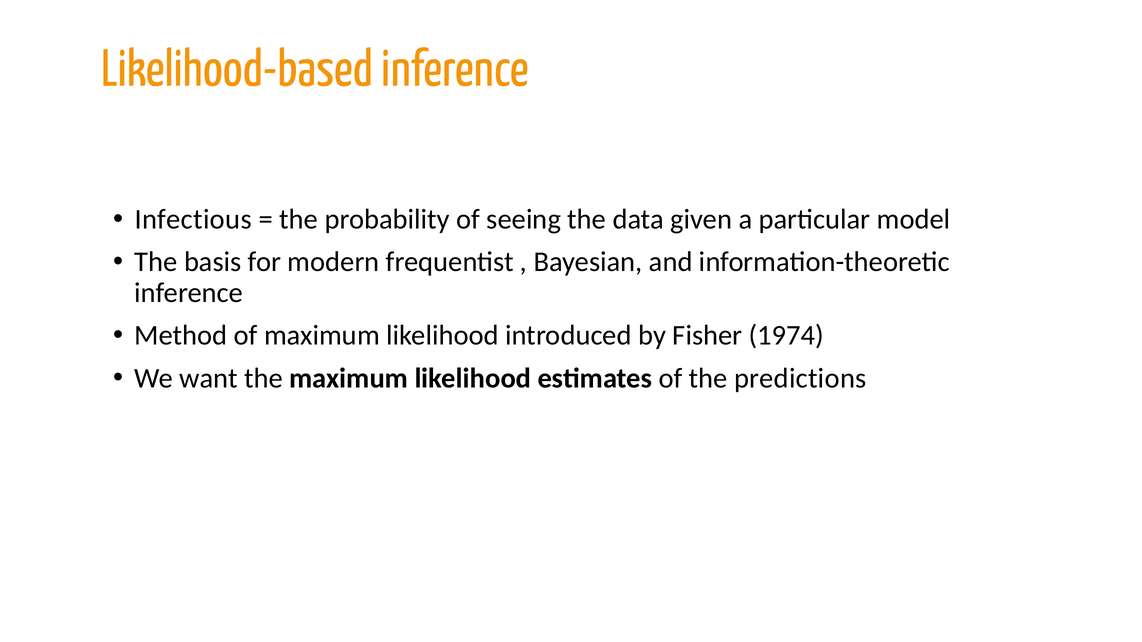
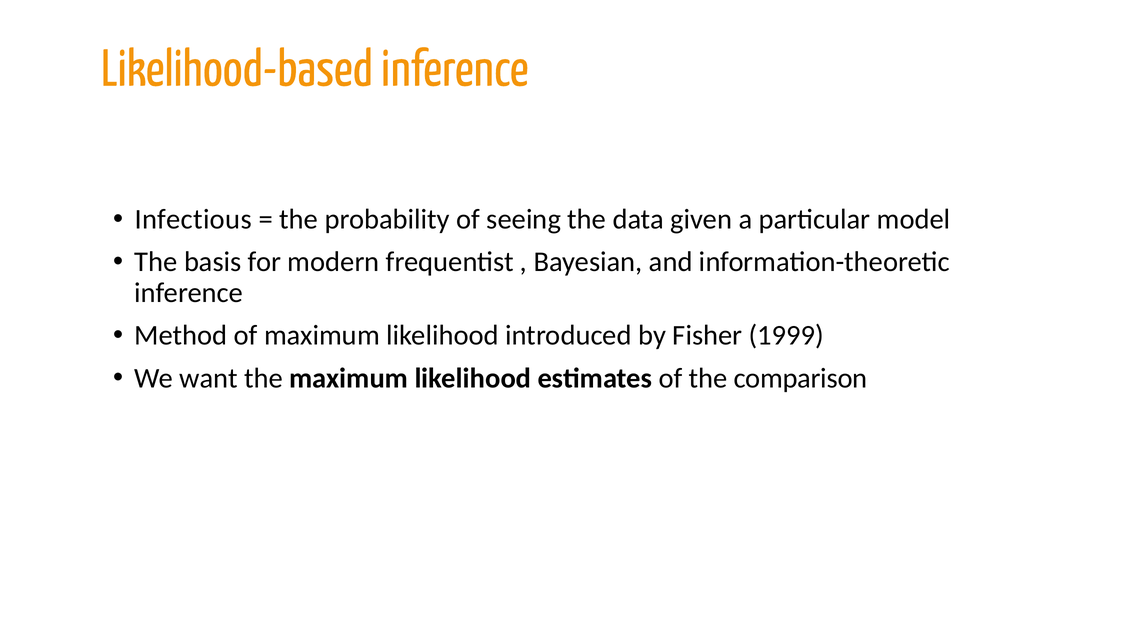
1974: 1974 -> 1999
predictions: predictions -> comparison
